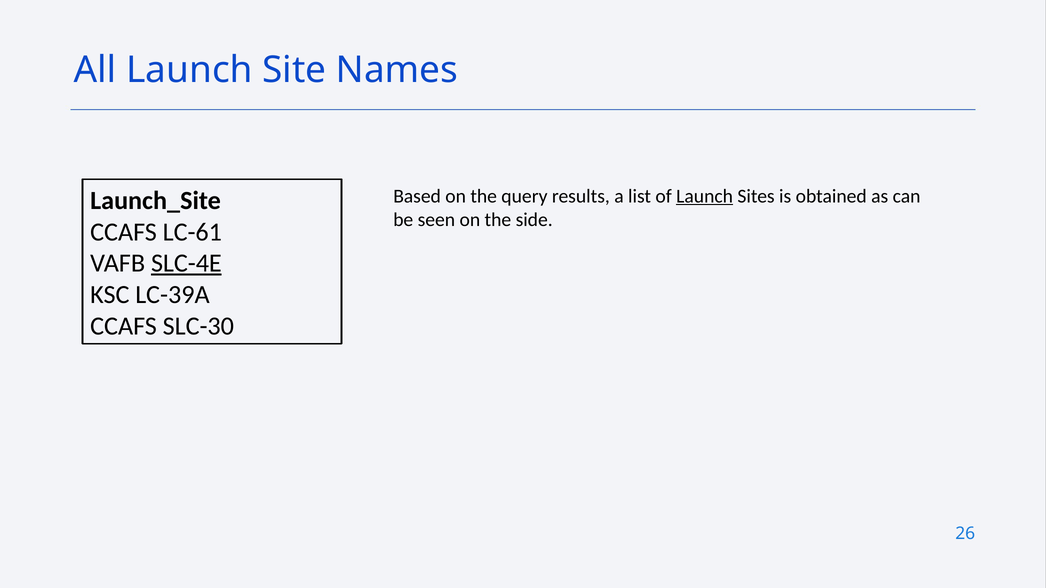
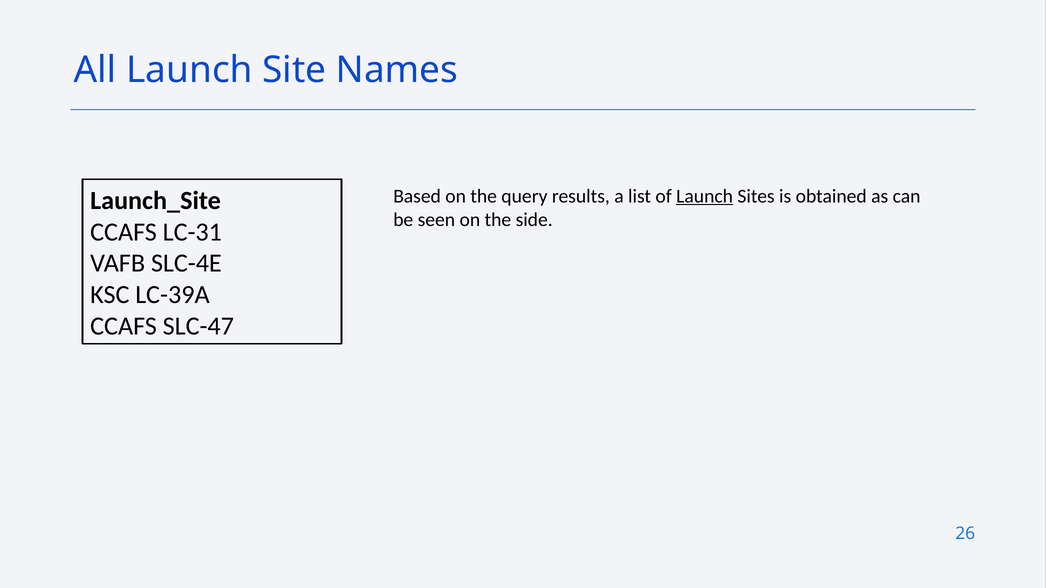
LC-61: LC-61 -> LC-31
SLC-4E underline: present -> none
SLC-30: SLC-30 -> SLC-47
